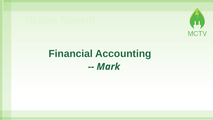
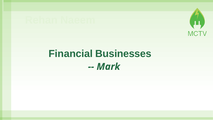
Accounting: Accounting -> Businesses
